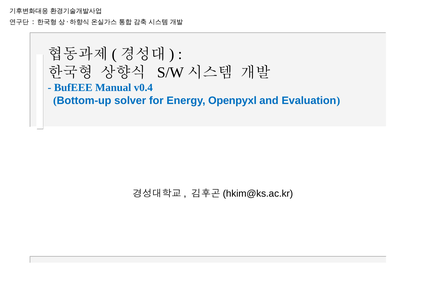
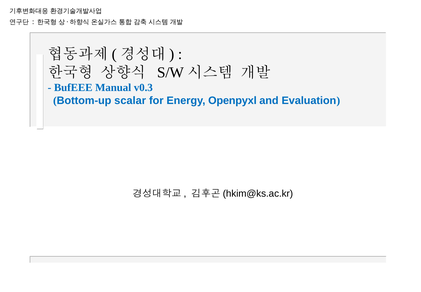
v0.4: v0.4 -> v0.3
solver: solver -> scalar
